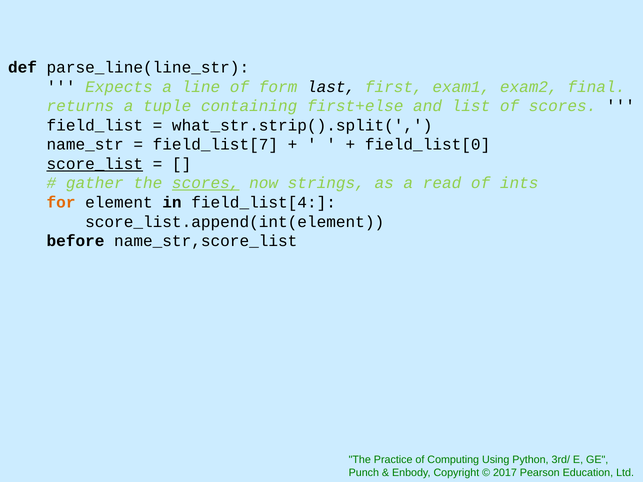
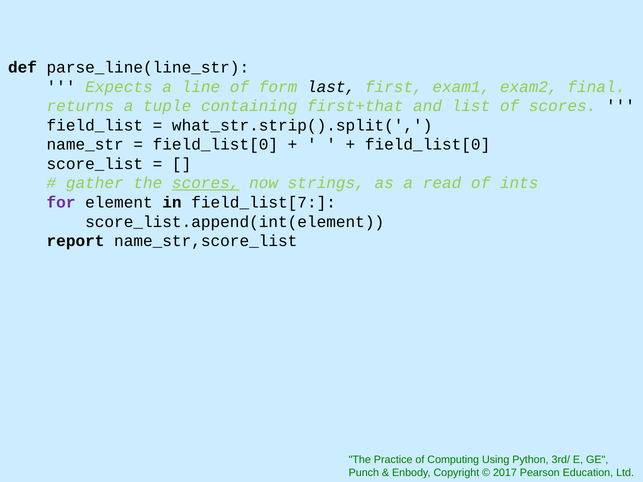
first+else: first+else -> first+that
field_list[7 at (215, 145): field_list[7 -> field_list[0
score_list underline: present -> none
for colour: orange -> purple
field_list[4: field_list[4 -> field_list[7
before: before -> report
